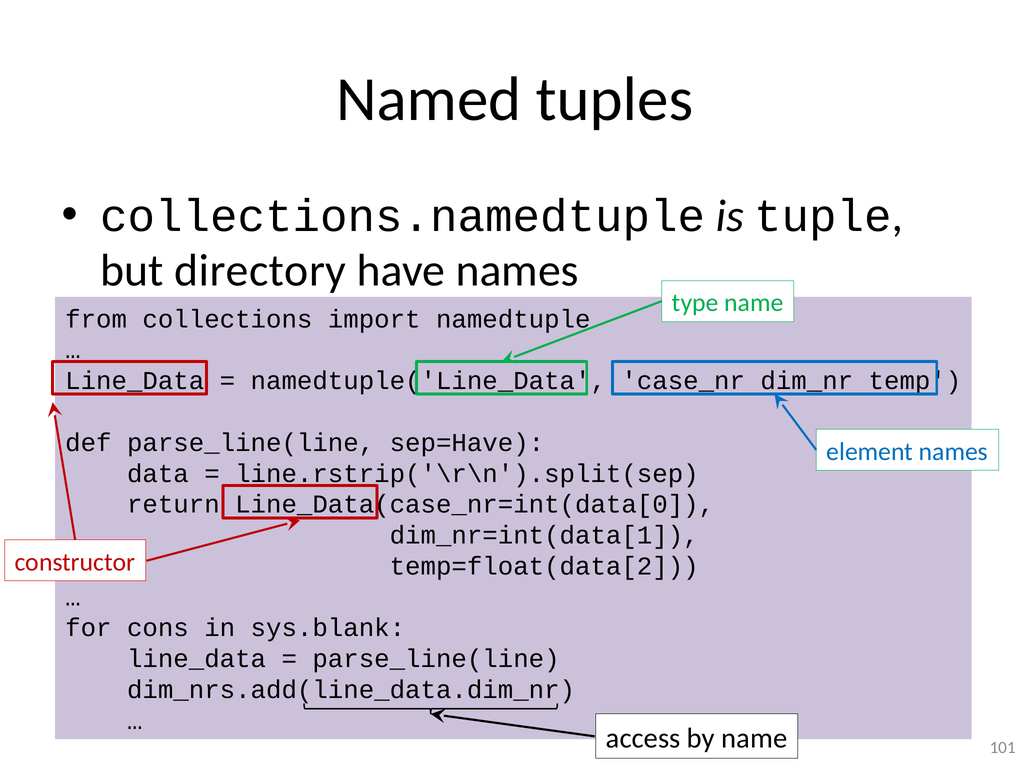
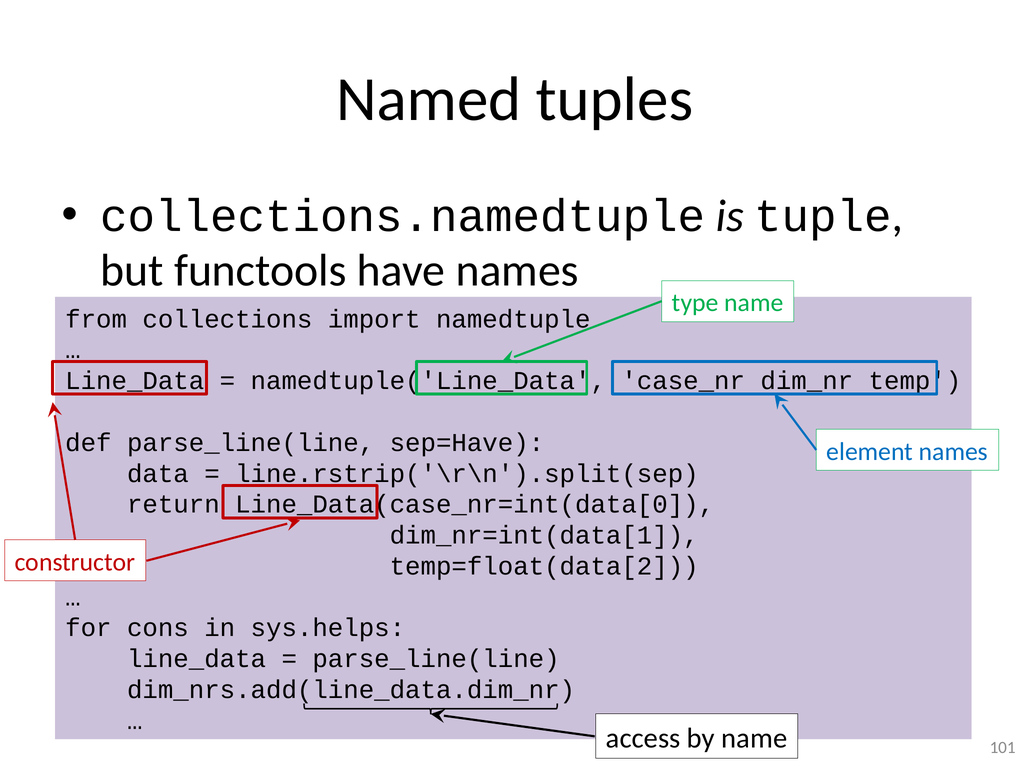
directory: directory -> functools
sys.blank: sys.blank -> sys.helps
